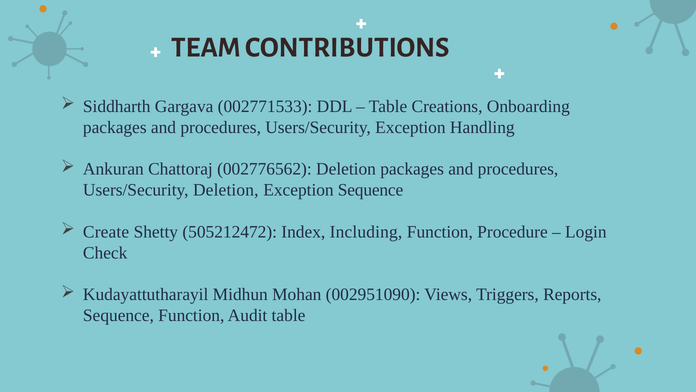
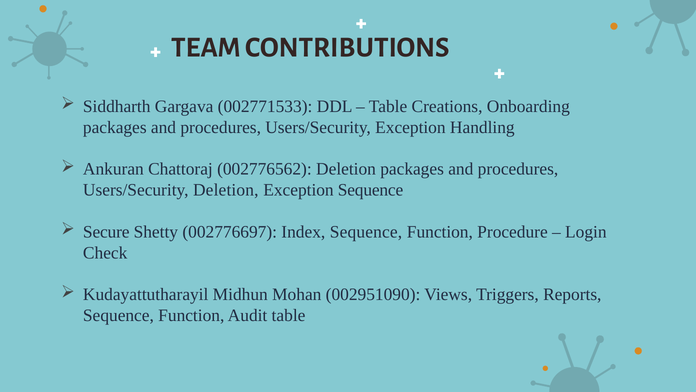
Create: Create -> Secure
505212472: 505212472 -> 002776697
Index Including: Including -> Sequence
